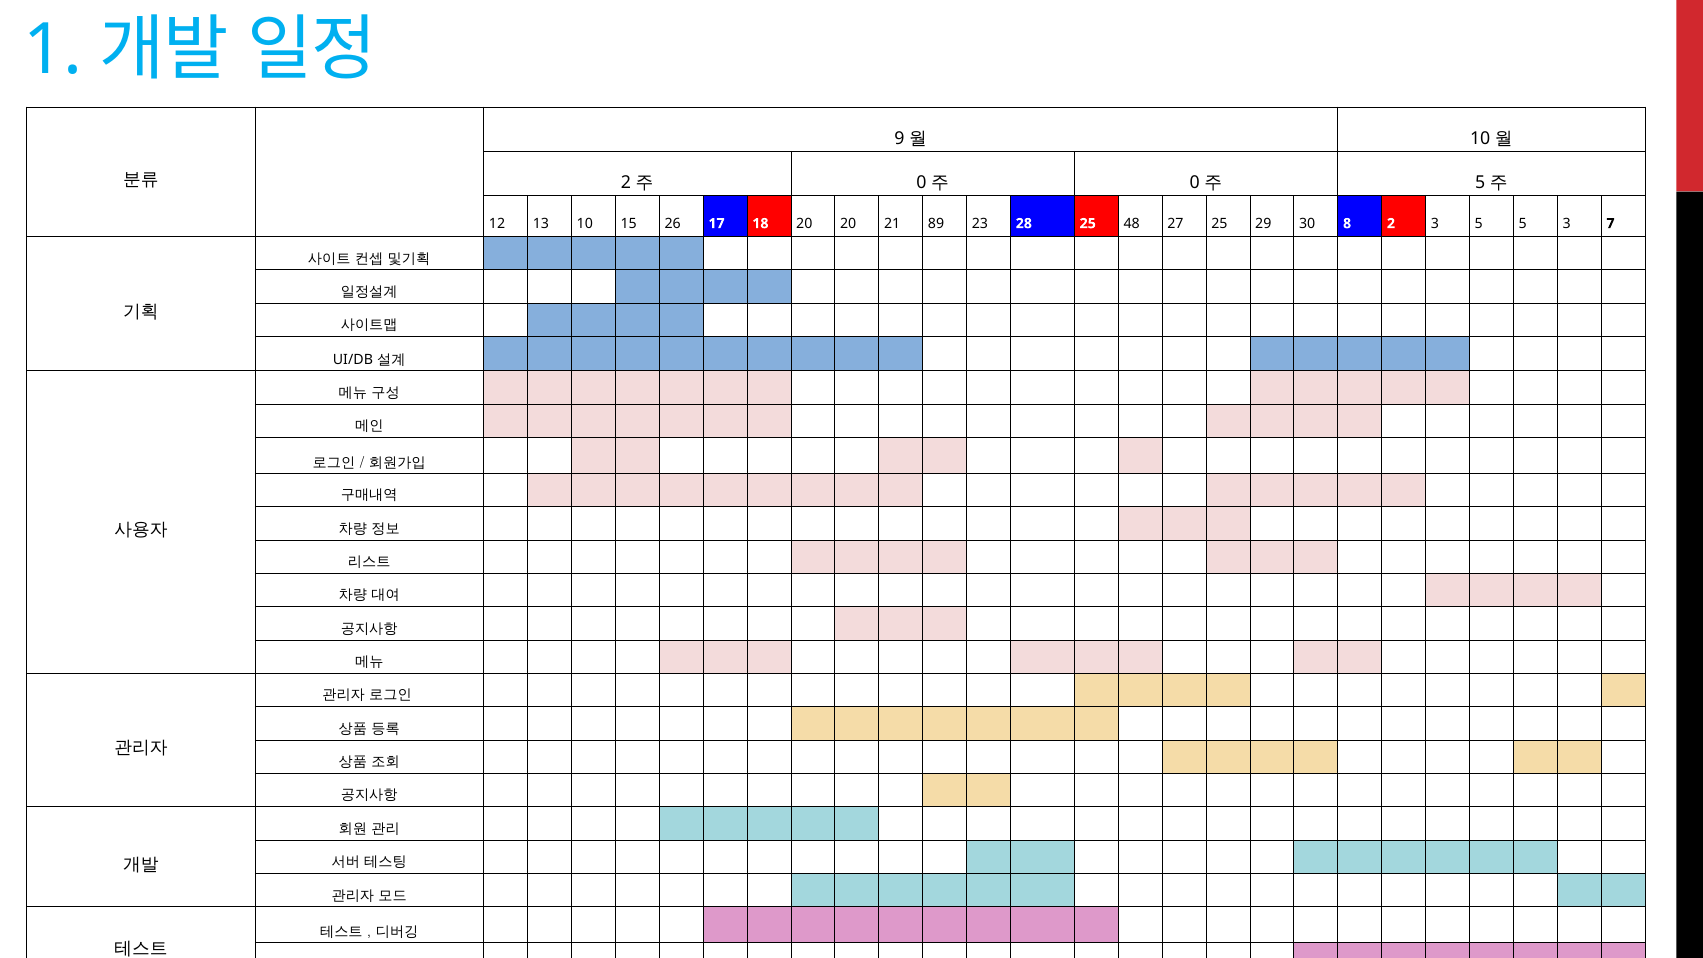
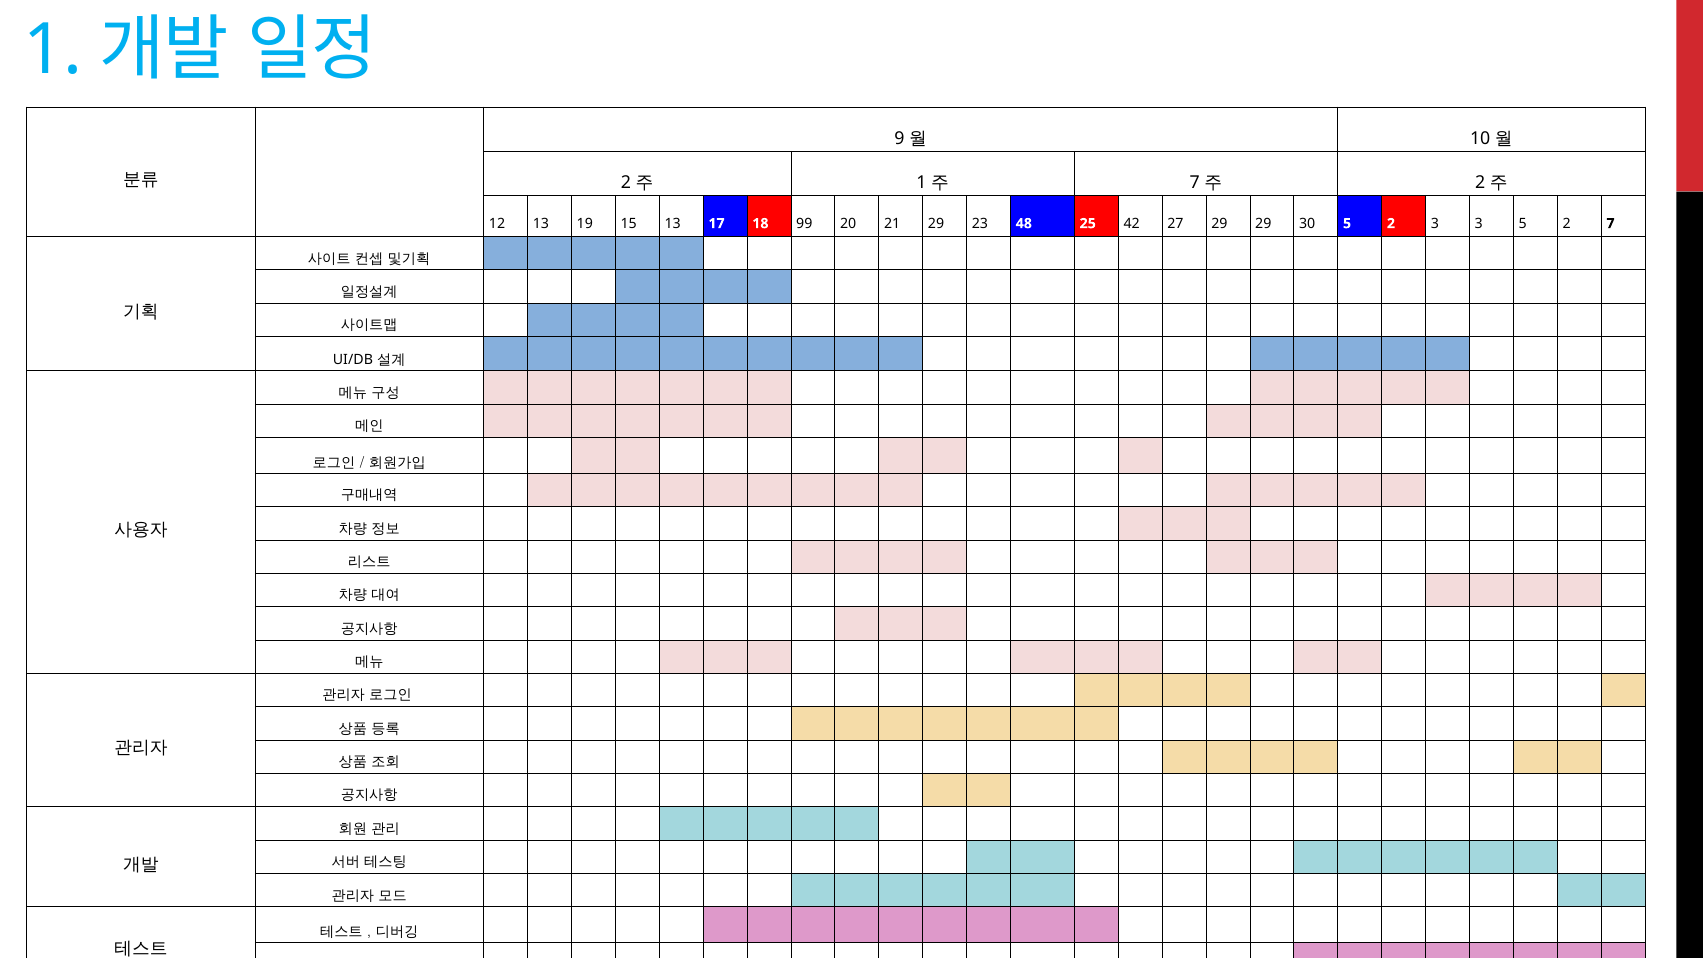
0 at (921, 183): 0 -> 1
0 at (1195, 183): 0 -> 7
5 at (1480, 183): 5 -> 2
13 10: 10 -> 19
15 26: 26 -> 13
18 20: 20 -> 99
21 89: 89 -> 29
28: 28 -> 48
48: 48 -> 42
27 25: 25 -> 29
30 8: 8 -> 5
3 5: 5 -> 3
3 at (1567, 224): 3 -> 2
